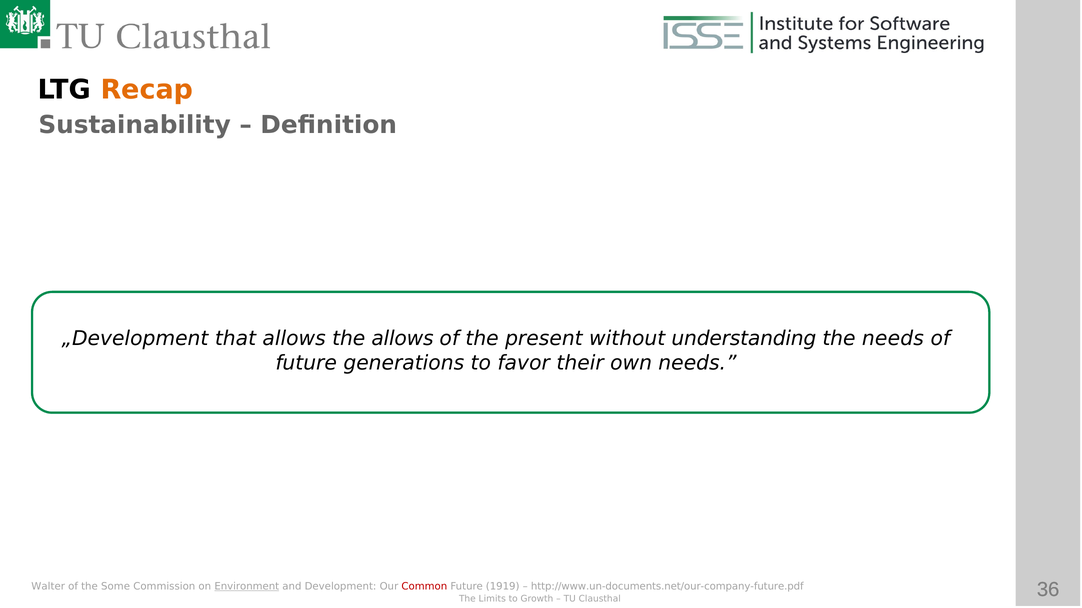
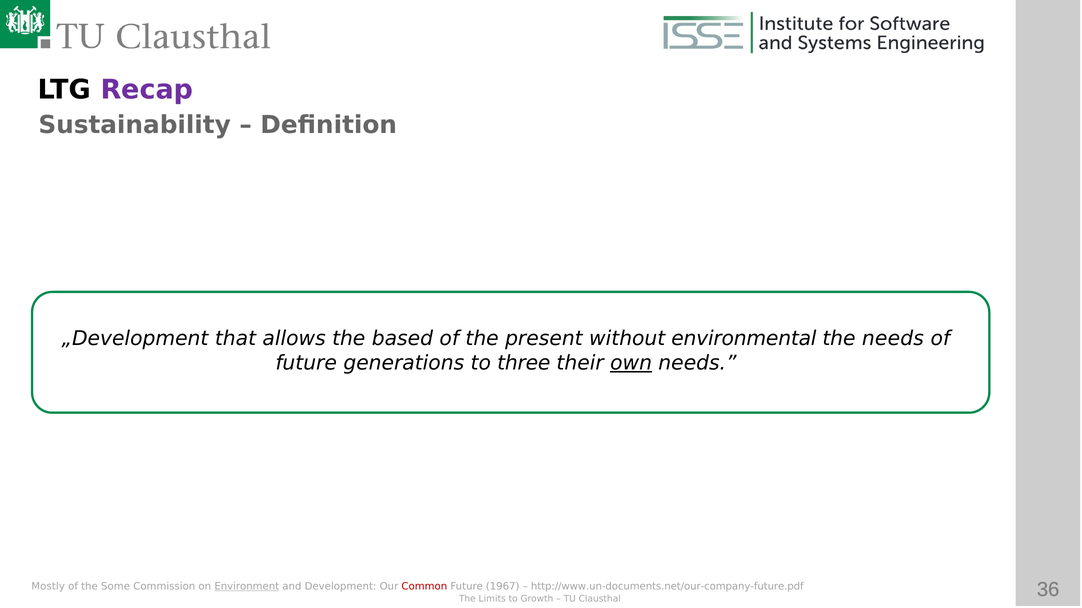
Recap colour: orange -> purple
the allows: allows -> based
understanding: understanding -> environmental
favor: favor -> three
own underline: none -> present
Walter: Walter -> Mostly
1919: 1919 -> 1967
